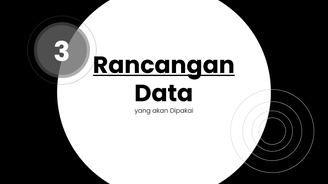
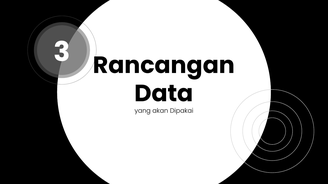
Rancangan underline: present -> none
